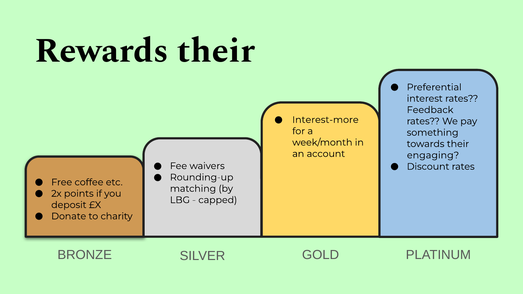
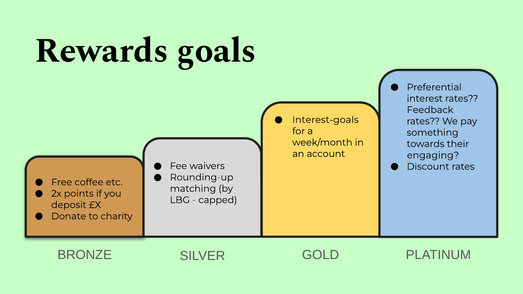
Rewards their: their -> goals
Interest-more: Interest-more -> Interest-goals
